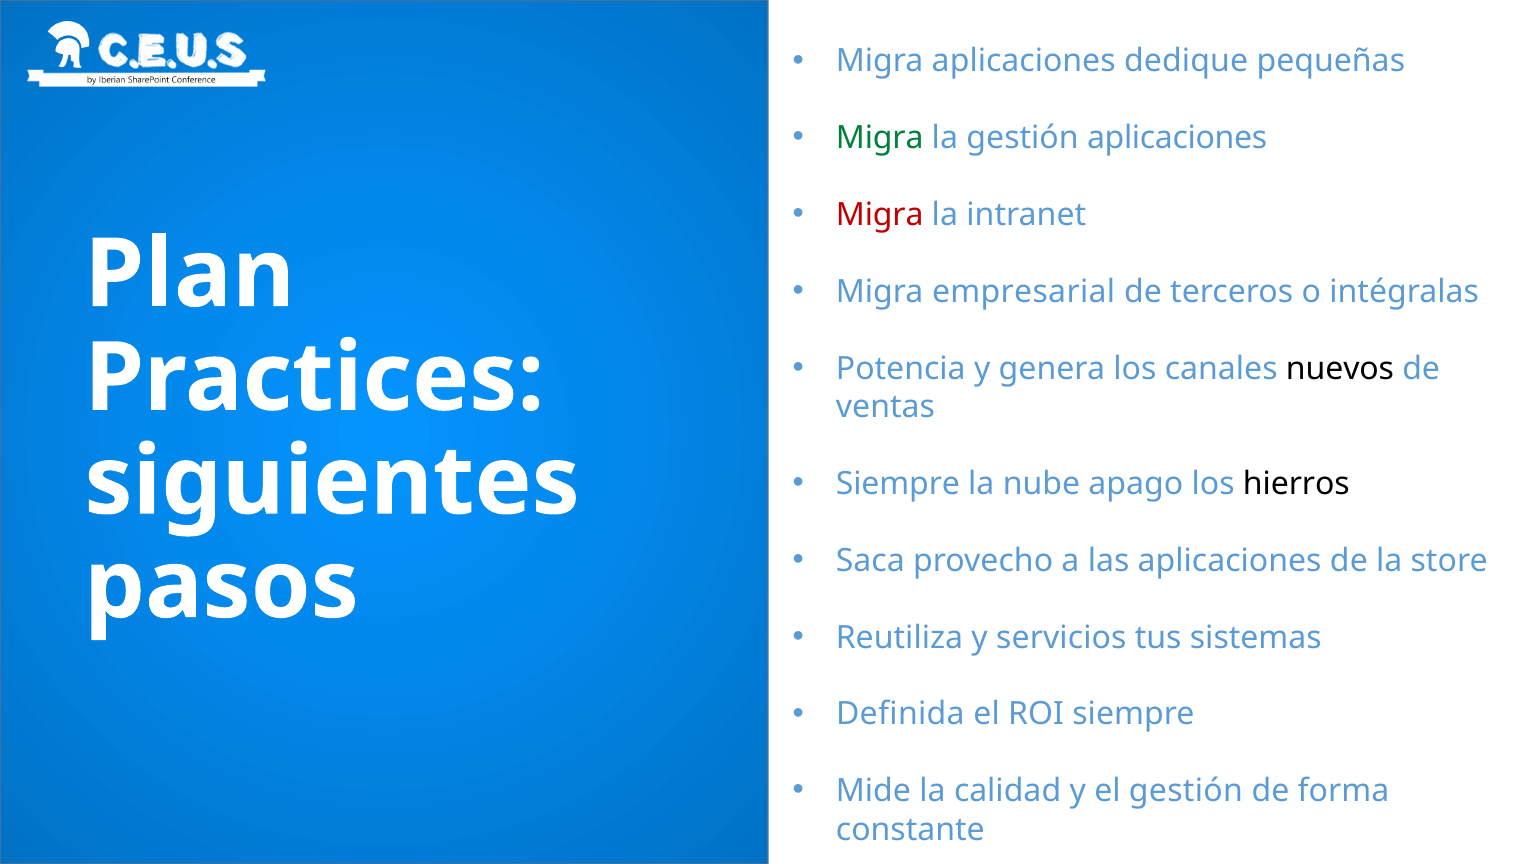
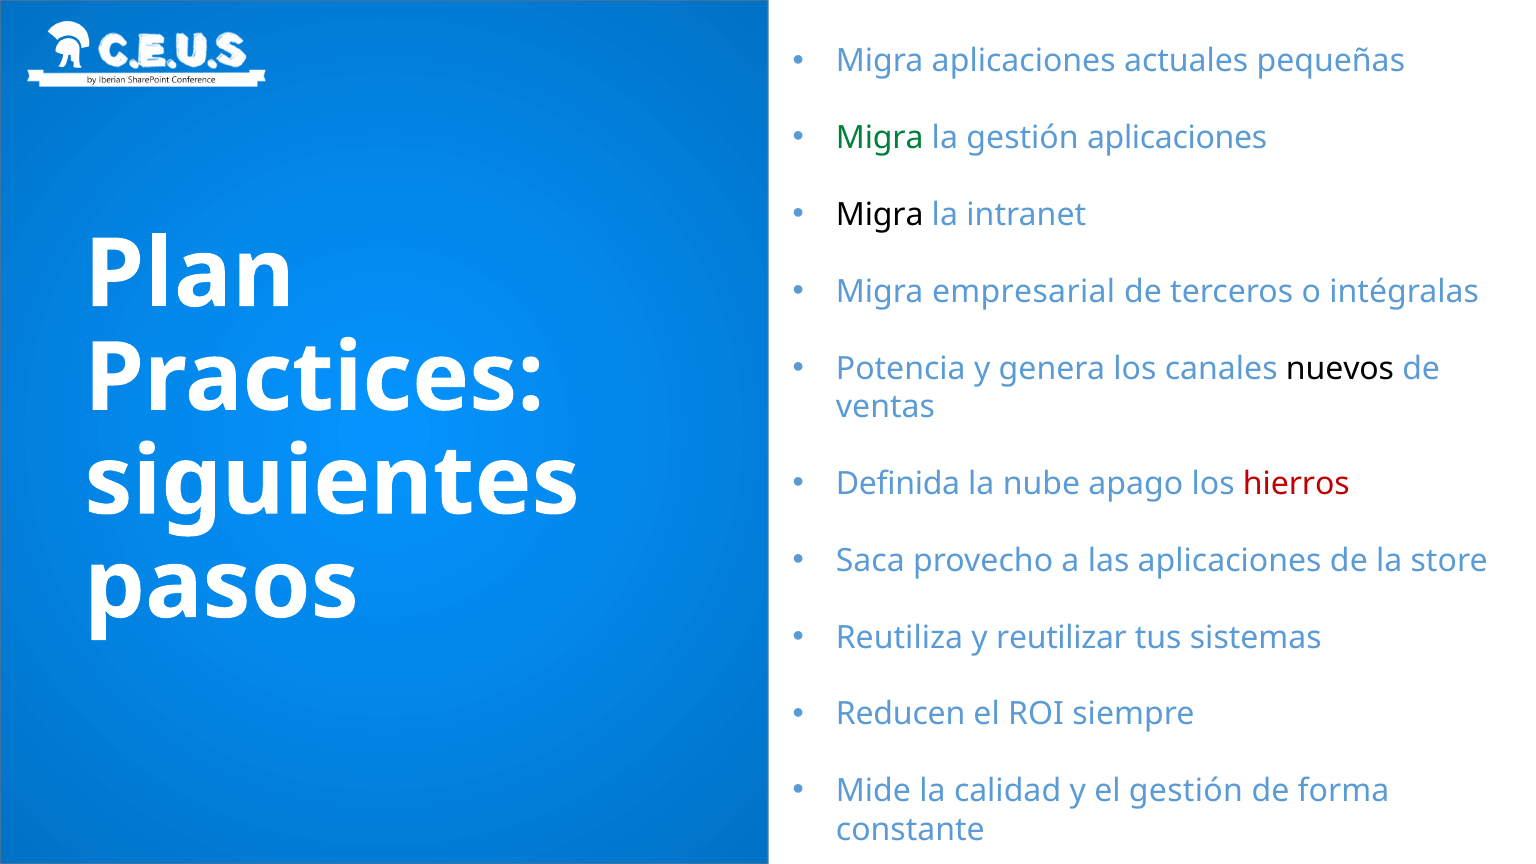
dedique: dedique -> actuales
Migra at (880, 215) colour: red -> black
Siempre at (898, 484): Siempre -> Definida
hierros colour: black -> red
servicios: servicios -> reutilizar
Definida: Definida -> Reducen
